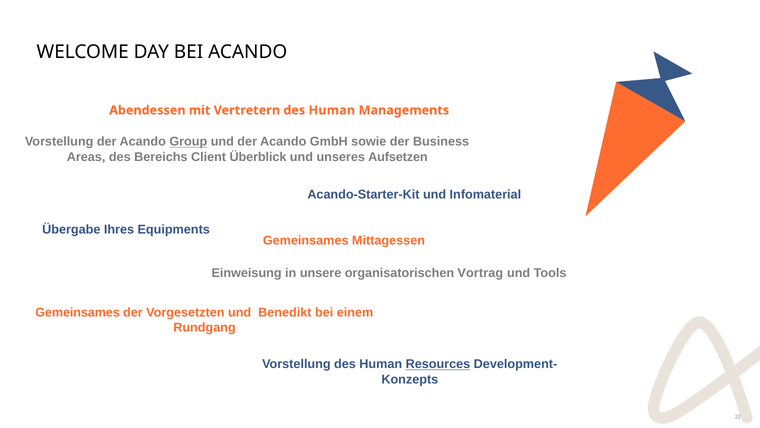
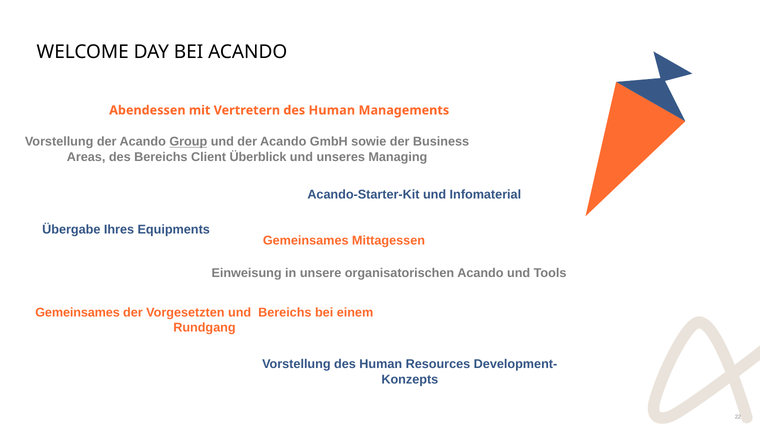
Aufsetzen: Aufsetzen -> Managing
organisatorischen Vortrag: Vortrag -> Acando
und Benedikt: Benedikt -> Bereichs
Resources underline: present -> none
